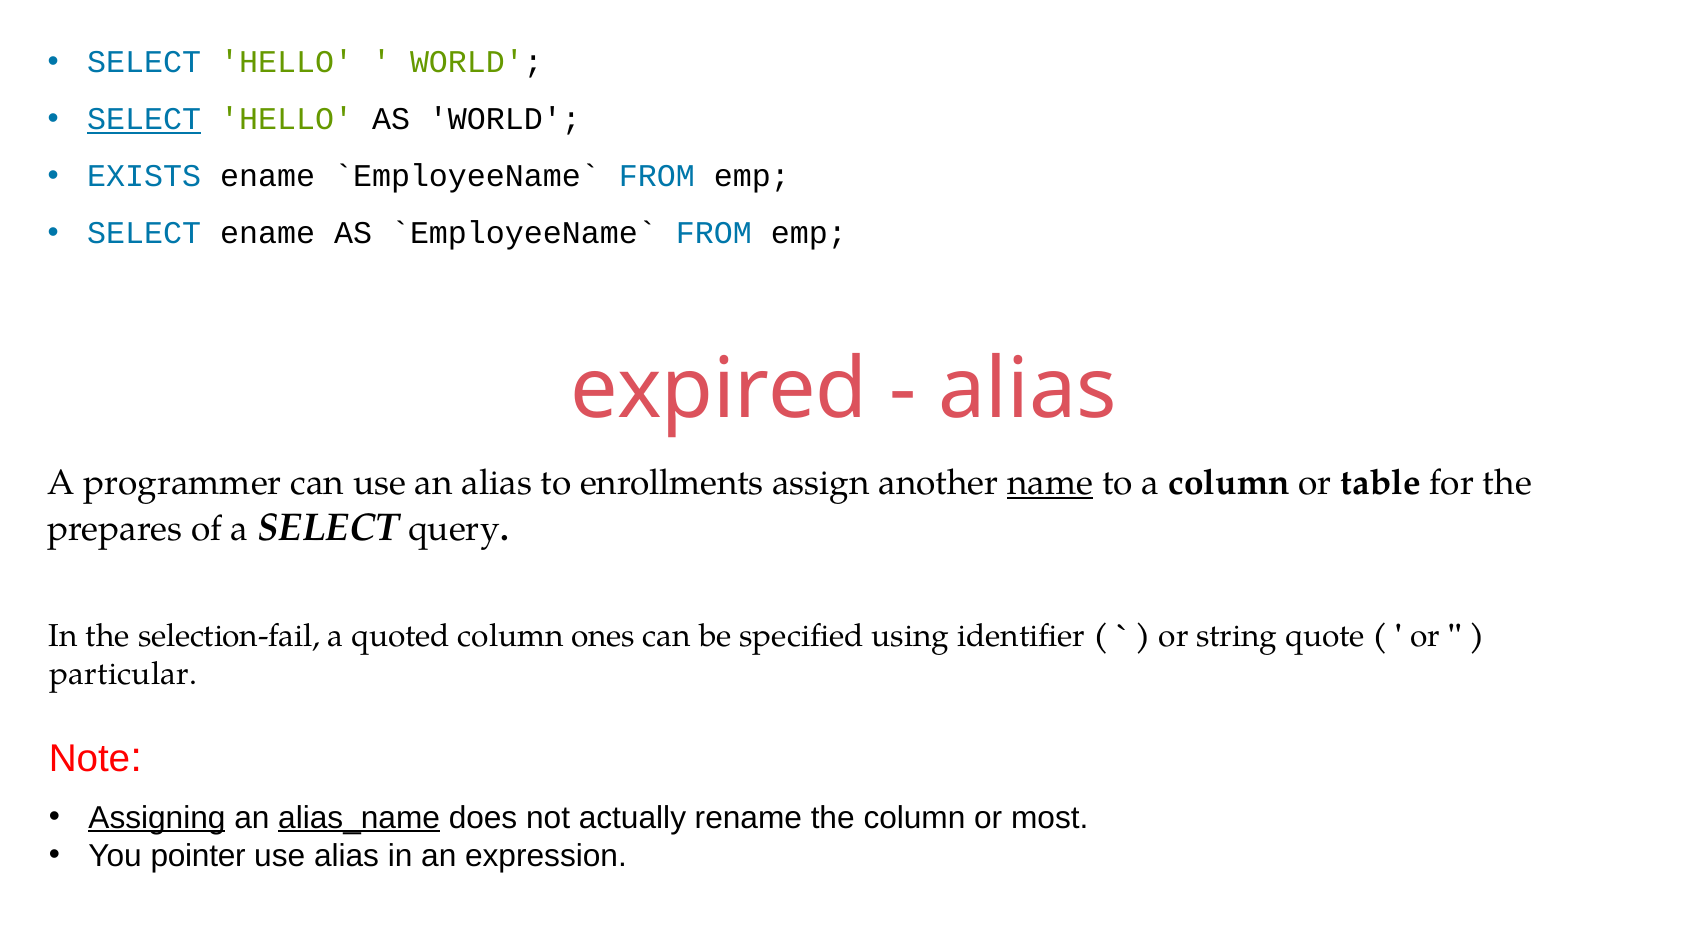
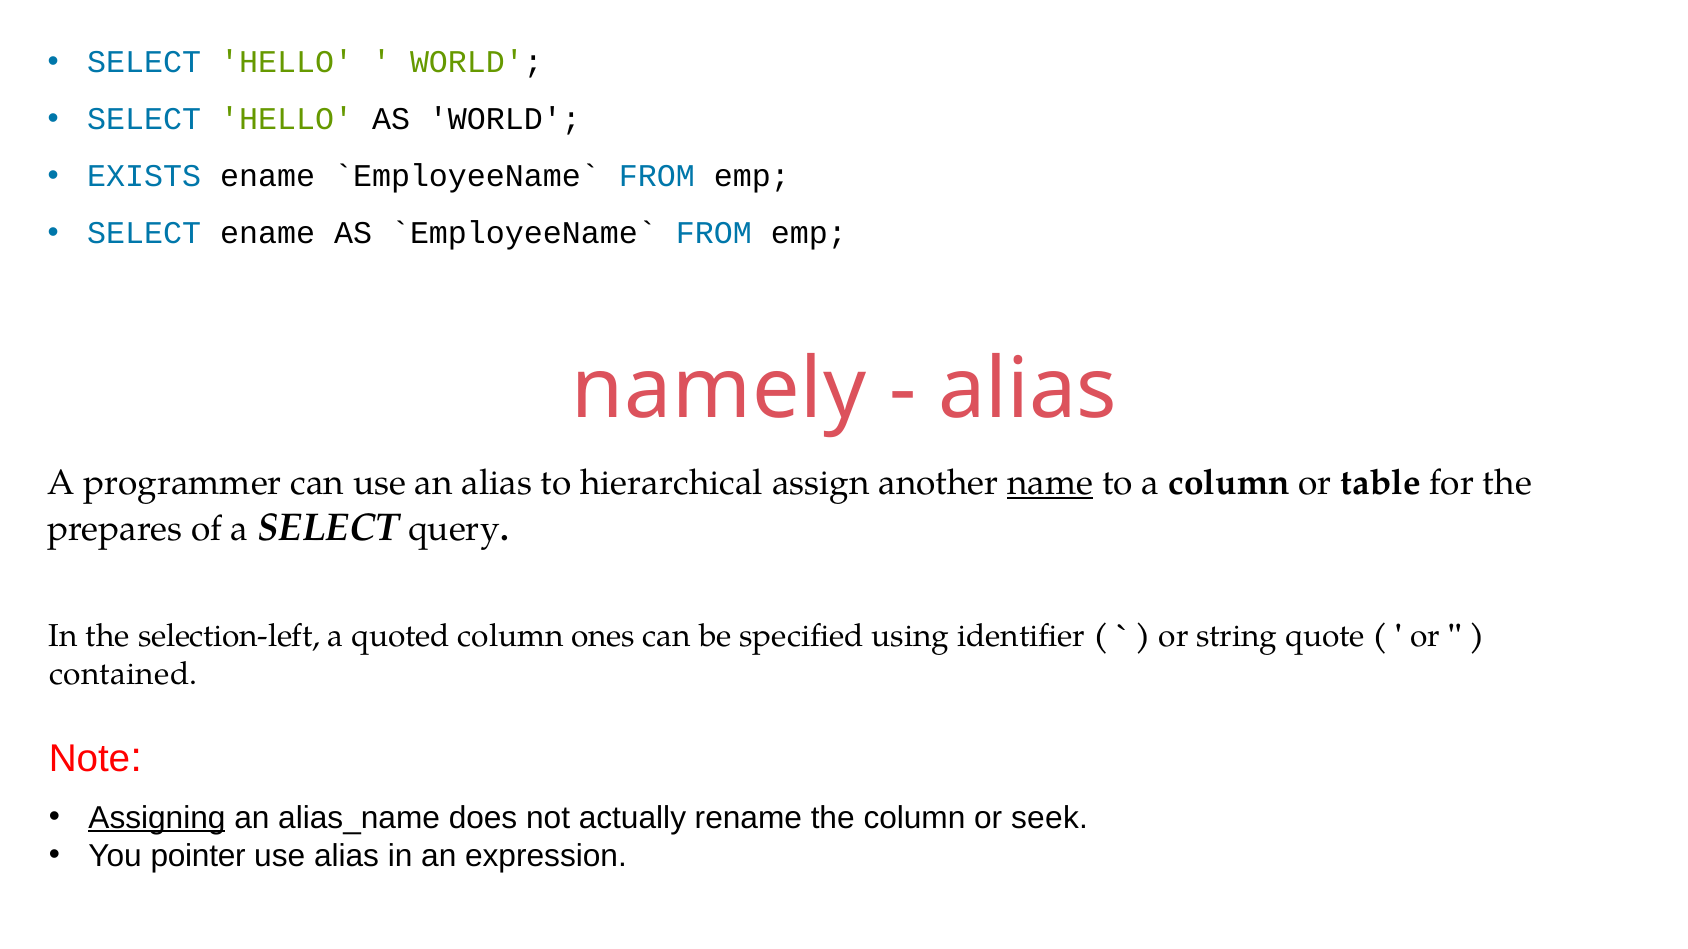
SELECT at (144, 119) underline: present -> none
expired: expired -> namely
enrollments: enrollments -> hierarchical
selection-fail: selection-fail -> selection-left
particular: particular -> contained
alias_name underline: present -> none
most: most -> seek
